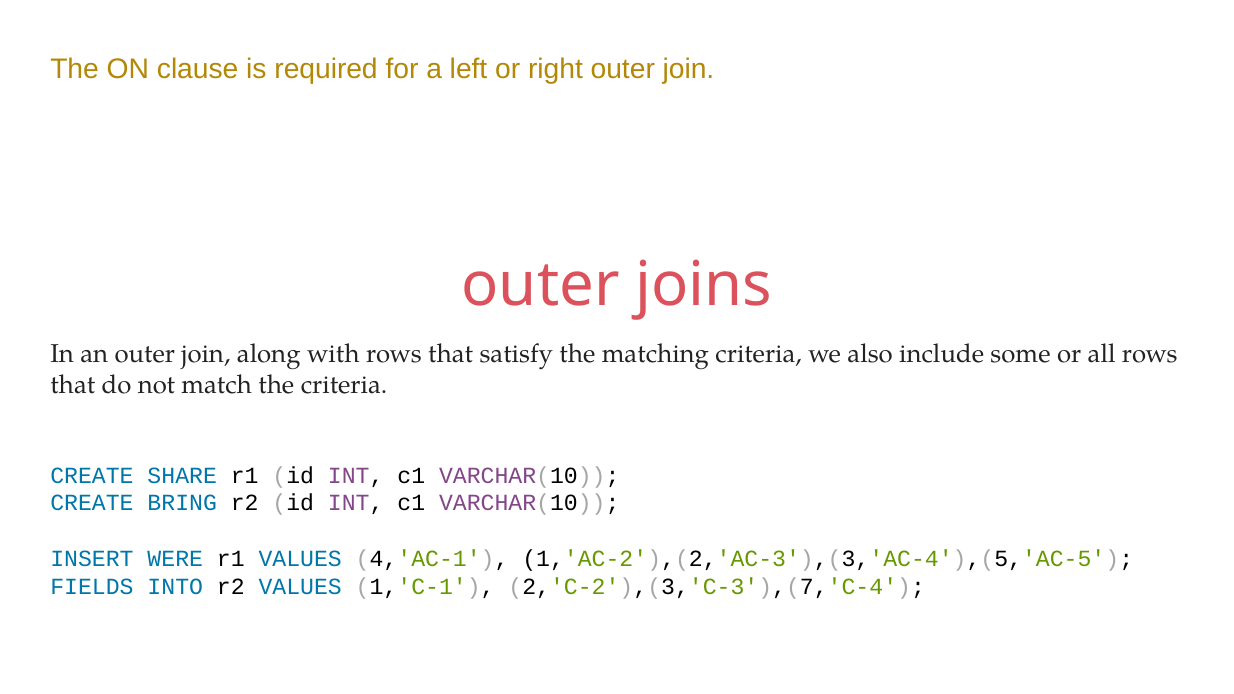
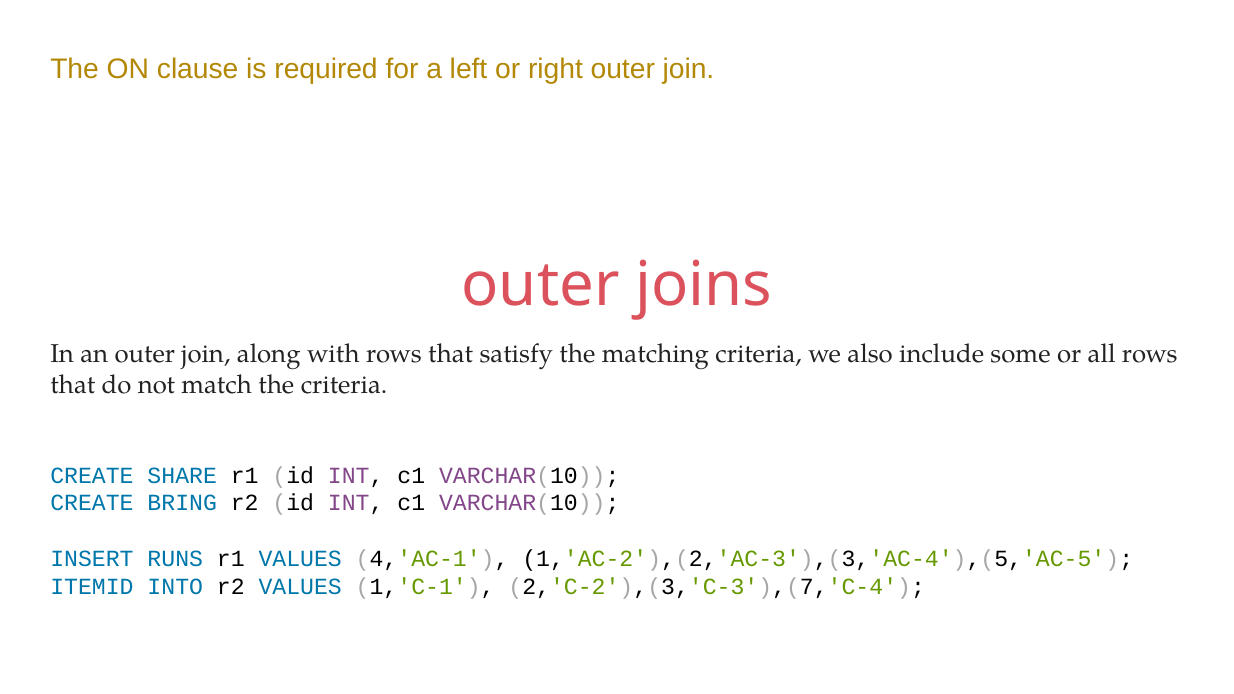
WERE: WERE -> RUNS
FIELDS: FIELDS -> ITEMID
